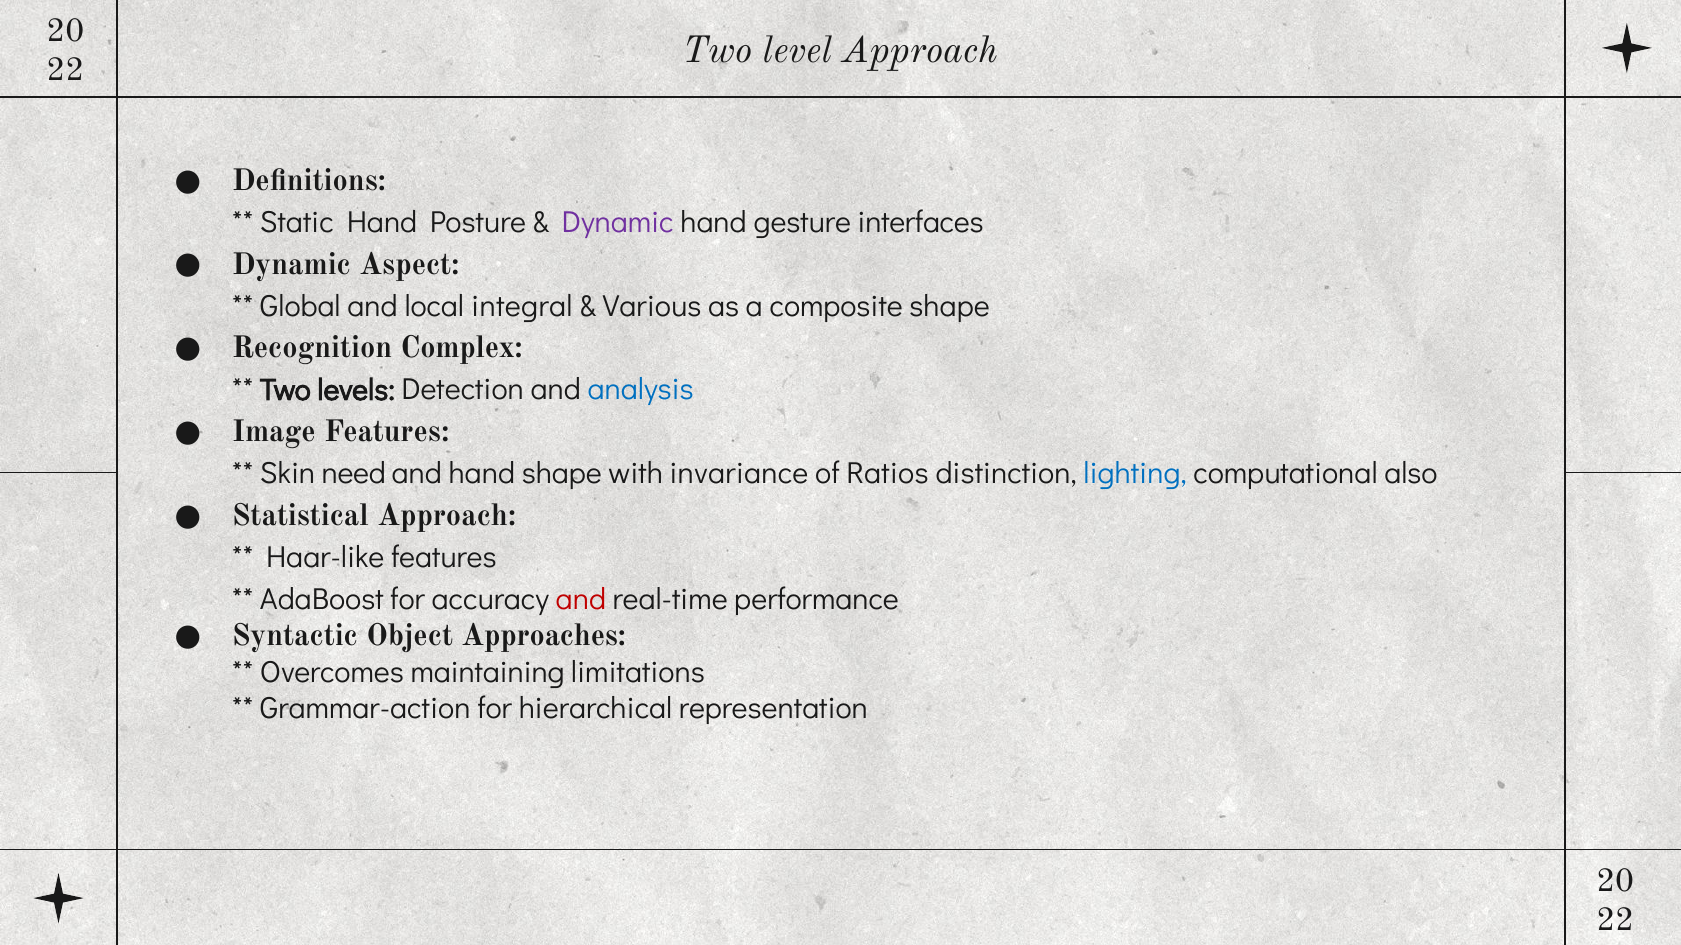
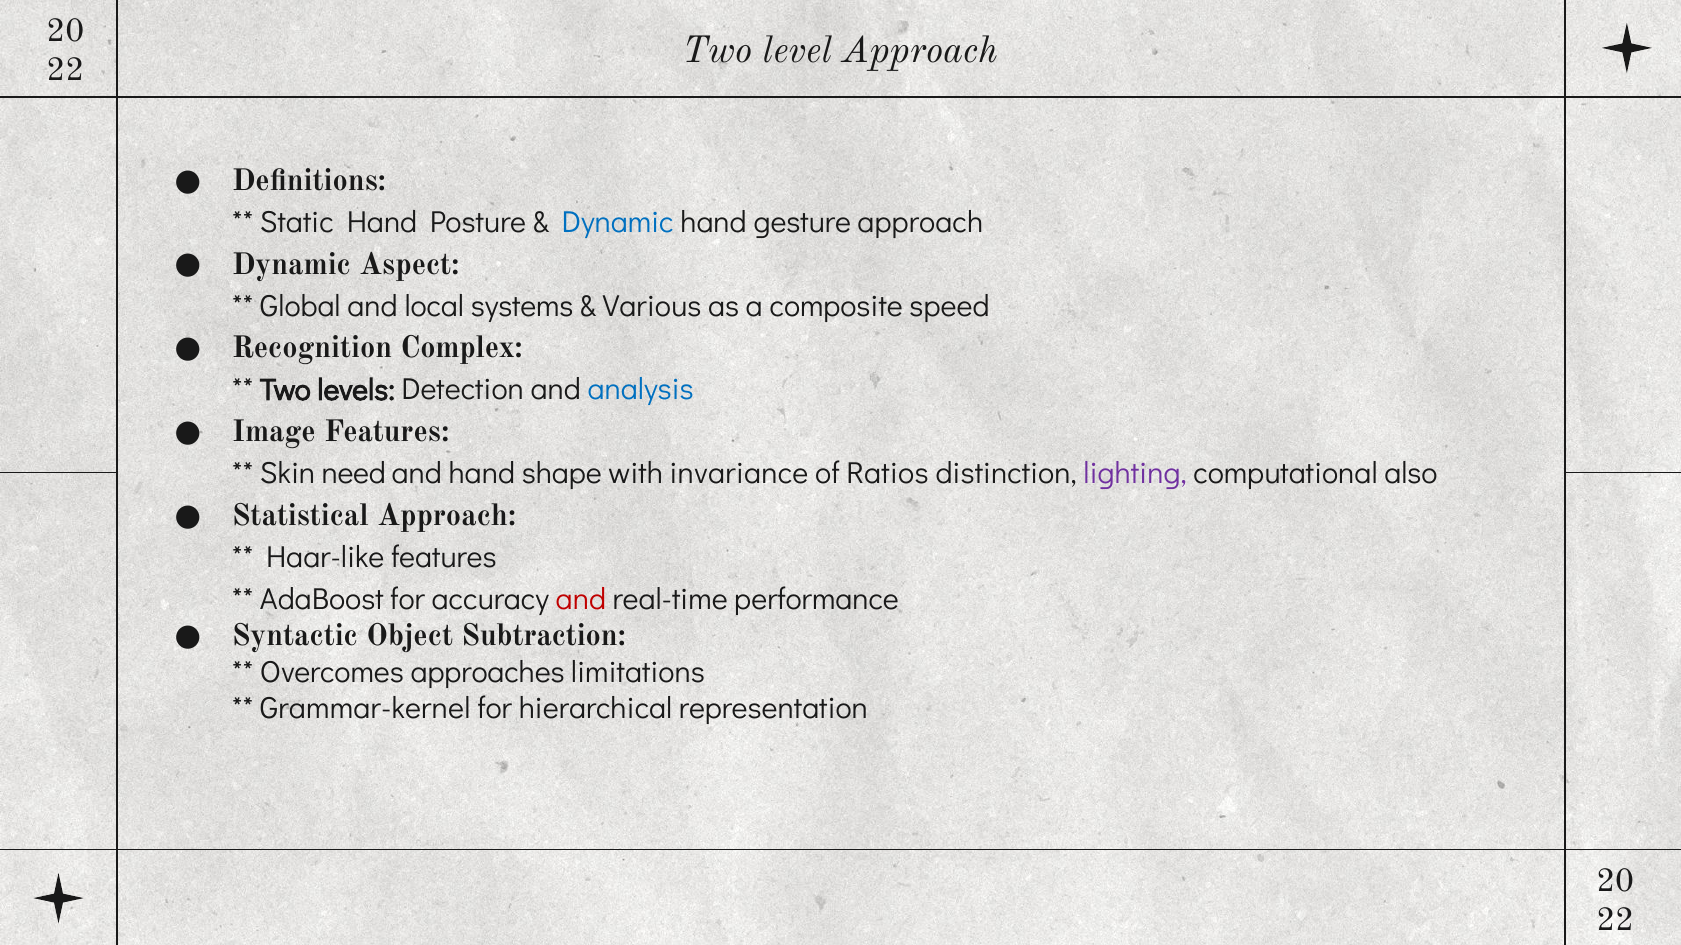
Dynamic at (618, 222) colour: purple -> blue
gesture interfaces: interfaces -> approach
integral: integral -> systems
composite shape: shape -> speed
lighting colour: blue -> purple
Approaches: Approaches -> Subtraction
maintaining: maintaining -> approaches
Grammar-action: Grammar-action -> Grammar-kernel
